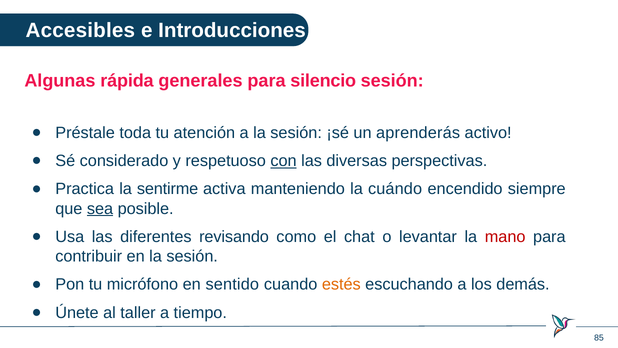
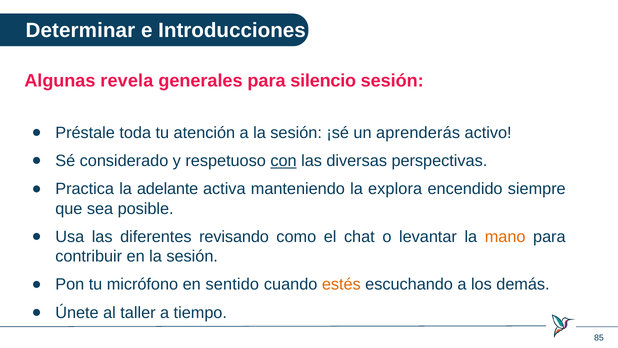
Accesibles: Accesibles -> Determinar
rápida: rápida -> revela
sentirme: sentirme -> adelante
cuándo: cuándo -> explora
sea underline: present -> none
mano colour: red -> orange
